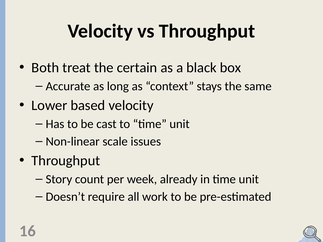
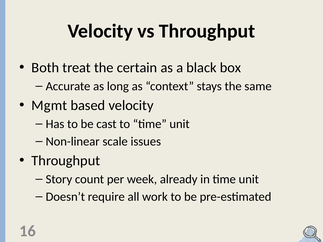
Lower: Lower -> Mgmt
